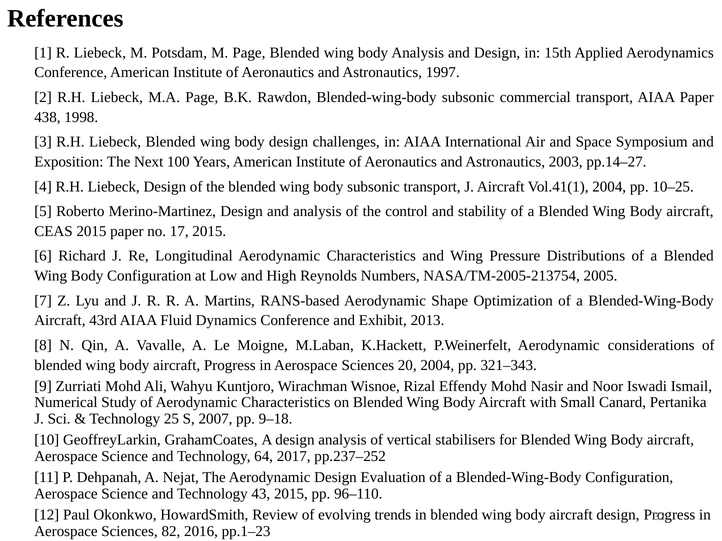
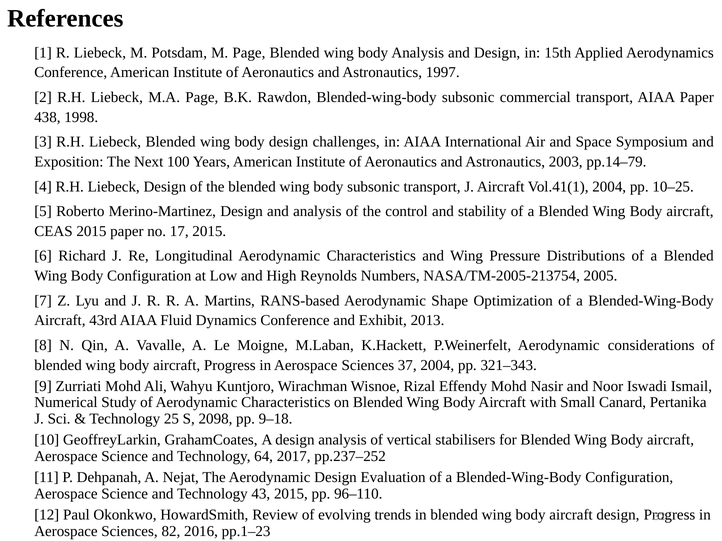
pp.14–27: pp.14–27 -> pp.14–79
20: 20 -> 37
2007: 2007 -> 2098
